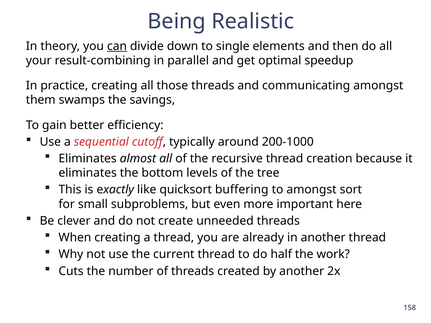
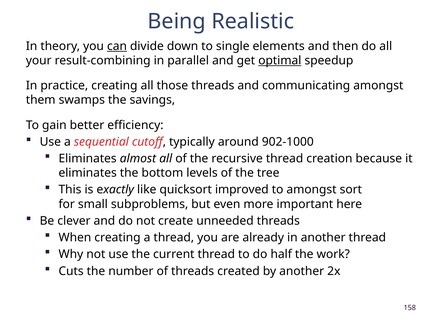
optimal underline: none -> present
200-1000: 200-1000 -> 902-1000
buffering: buffering -> improved
